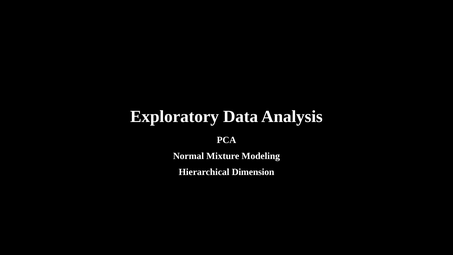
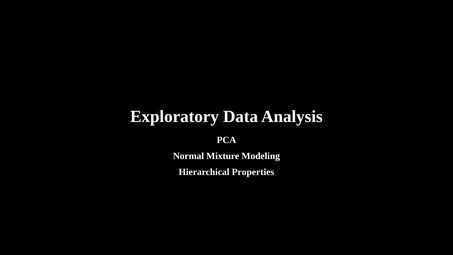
Dimension: Dimension -> Properties
